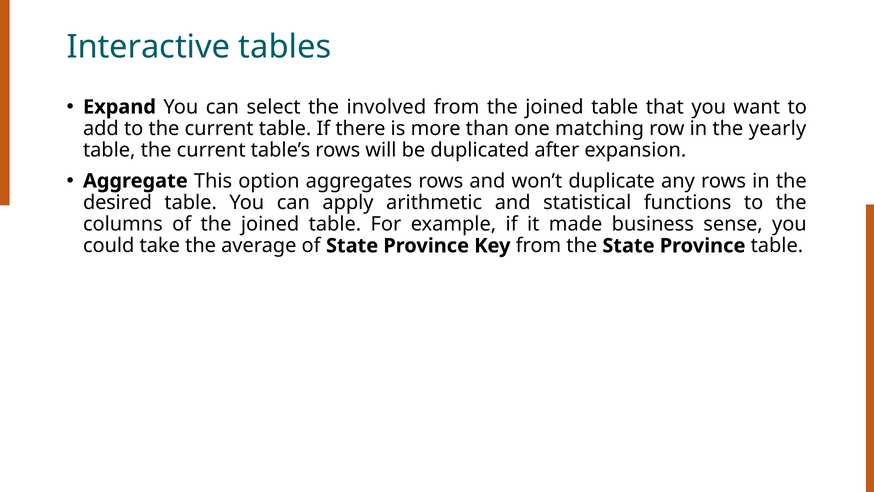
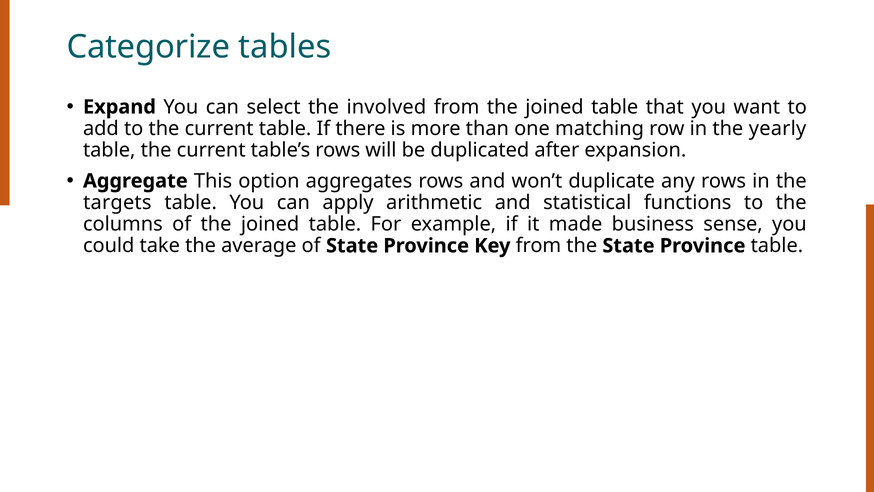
Interactive: Interactive -> Categorize
desired: desired -> targets
